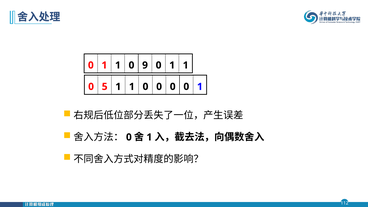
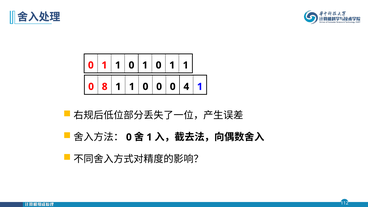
1 1 0 9: 9 -> 1
5: 5 -> 8
0 0 0 0: 0 -> 4
